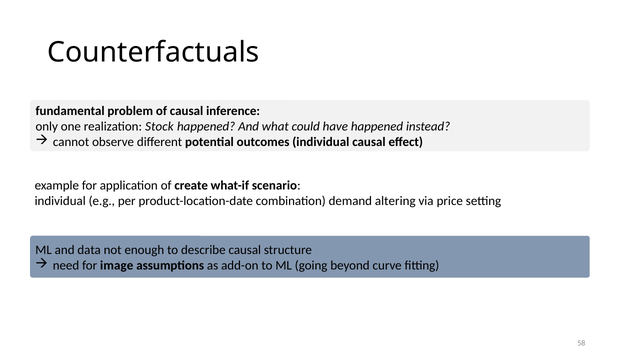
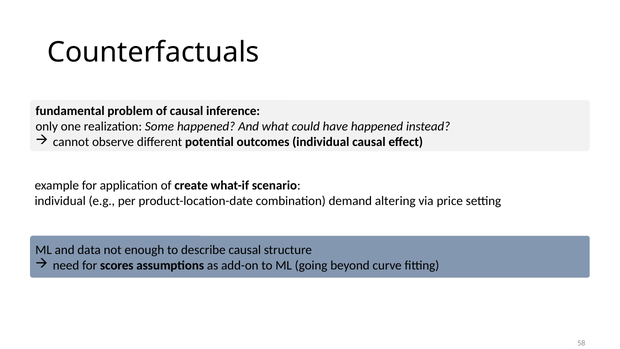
Stock: Stock -> Some
image: image -> scores
